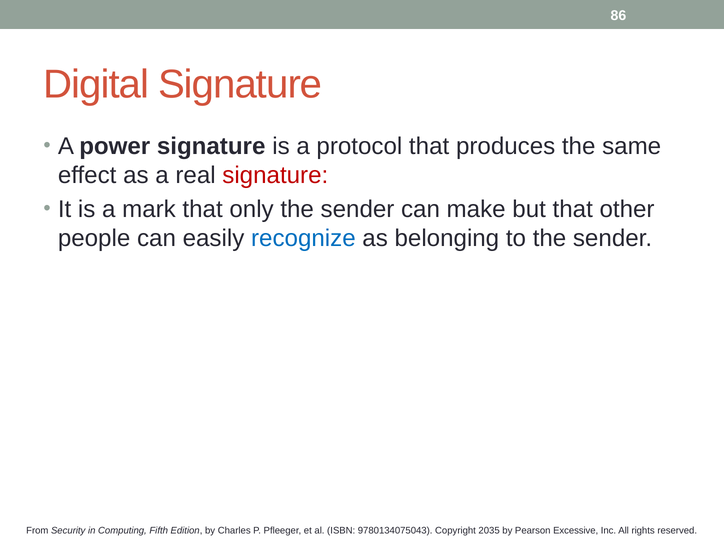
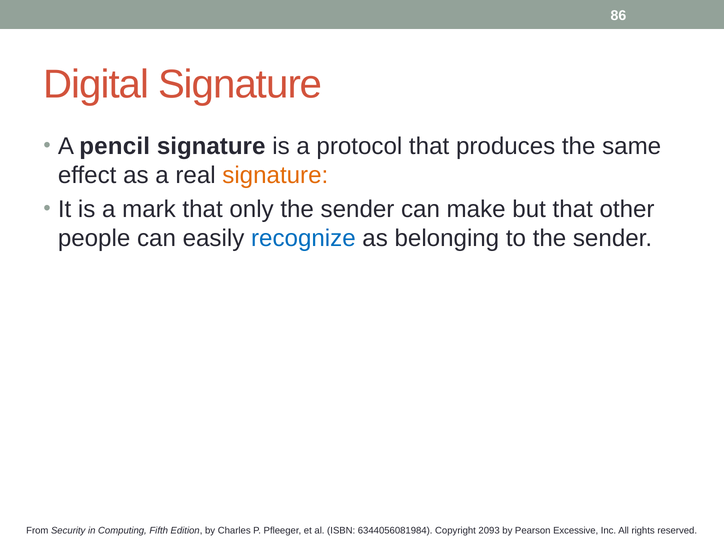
power: power -> pencil
signature at (275, 175) colour: red -> orange
9780134075043: 9780134075043 -> 6344056081984
2035: 2035 -> 2093
